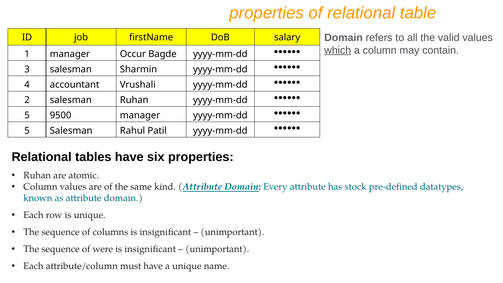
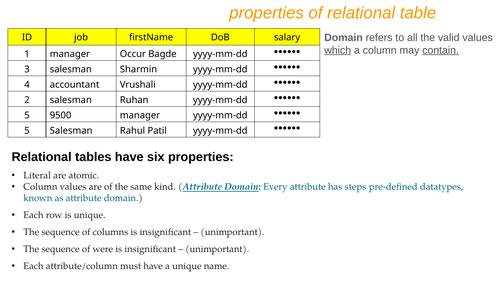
contain underline: none -> present
Ruhan at (37, 176): Ruhan -> Literal
stock: stock -> steps
